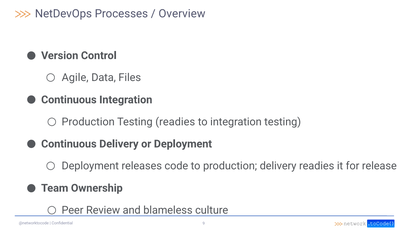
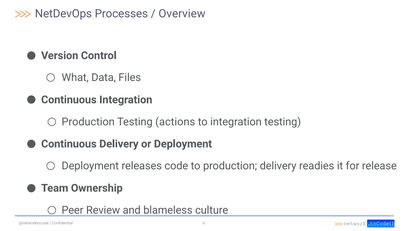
Agile: Agile -> What
Testing readies: readies -> actions
